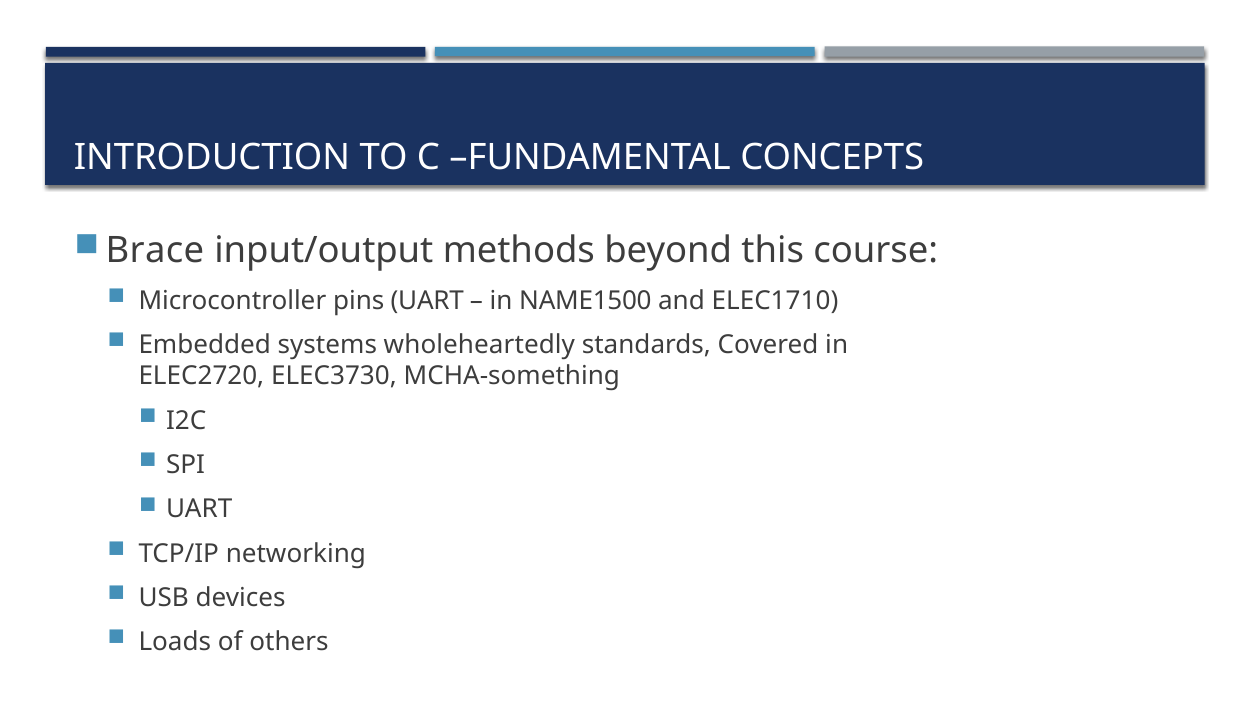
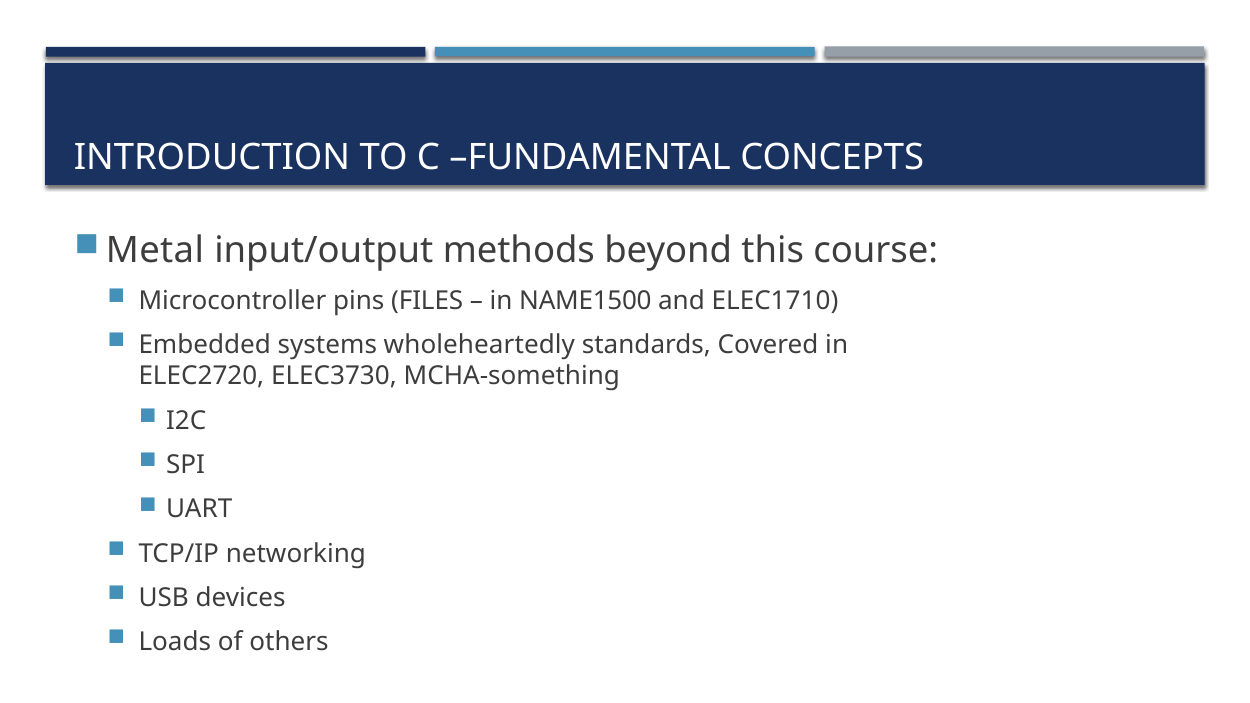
Brace: Brace -> Metal
pins UART: UART -> FILES
